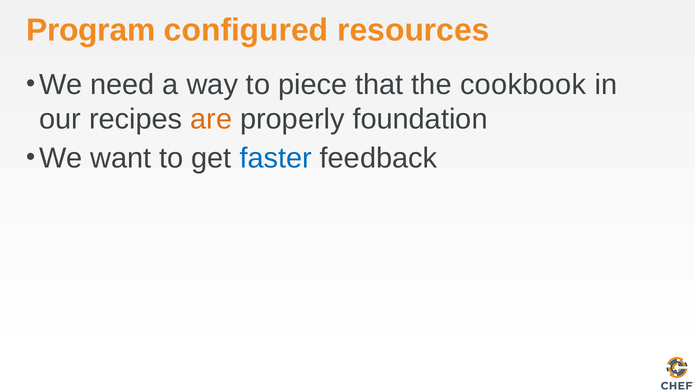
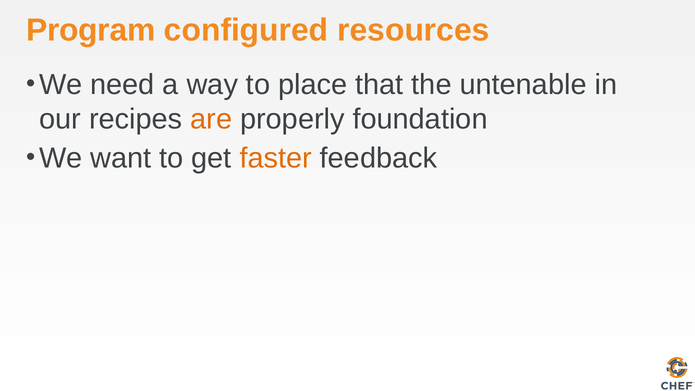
piece: piece -> place
cookbook: cookbook -> untenable
faster colour: blue -> orange
